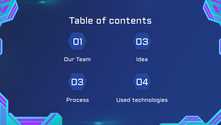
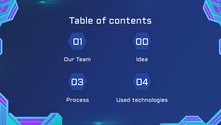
01 03: 03 -> 00
